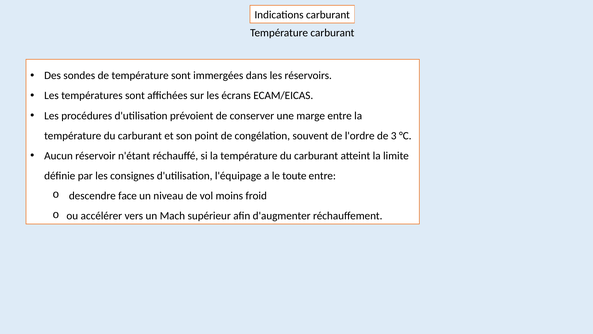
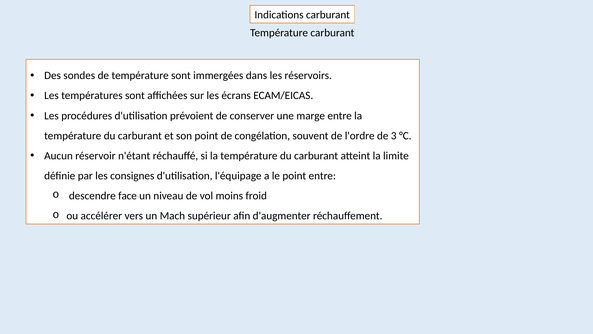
le toute: toute -> point
